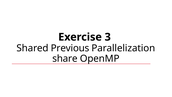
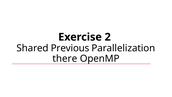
3: 3 -> 2
share: share -> there
